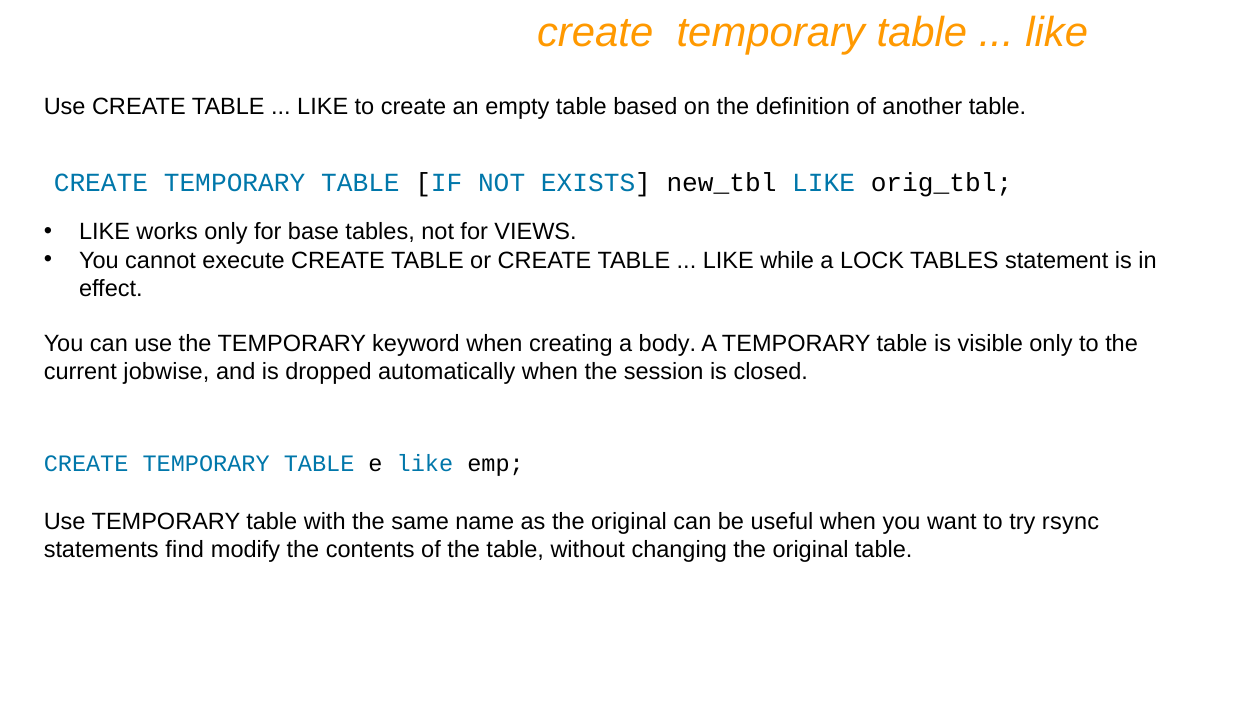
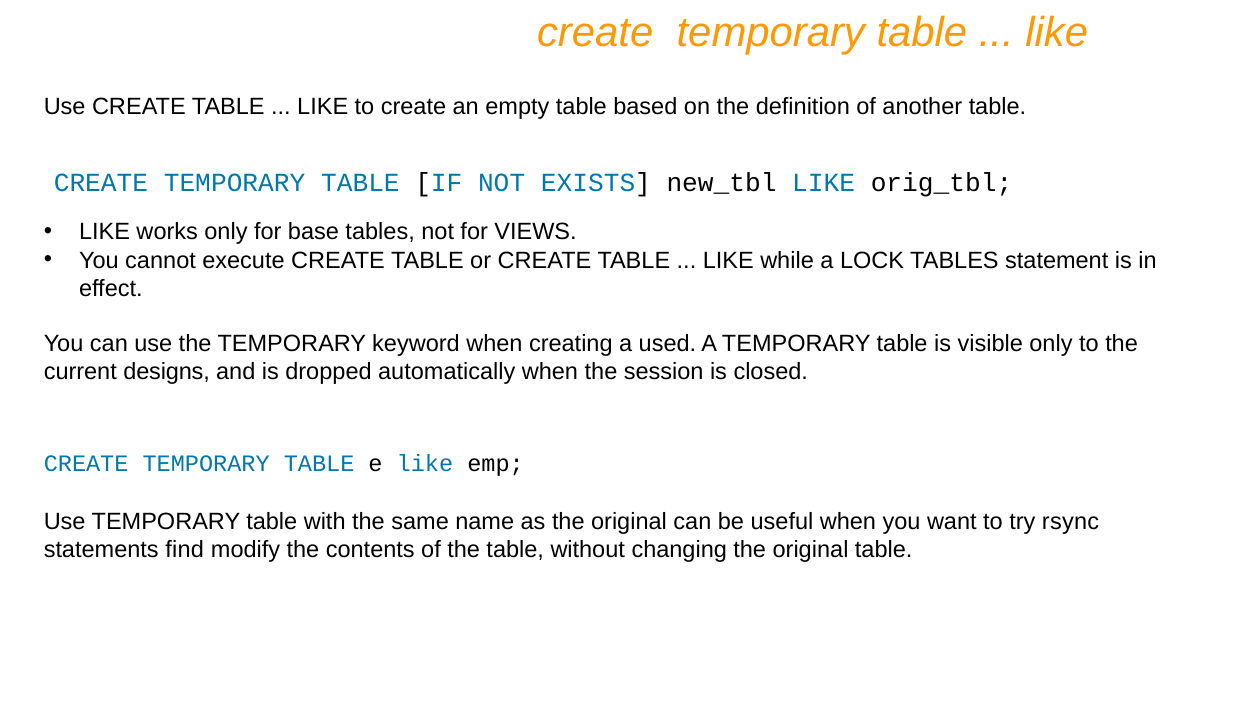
body: body -> used
jobwise: jobwise -> designs
